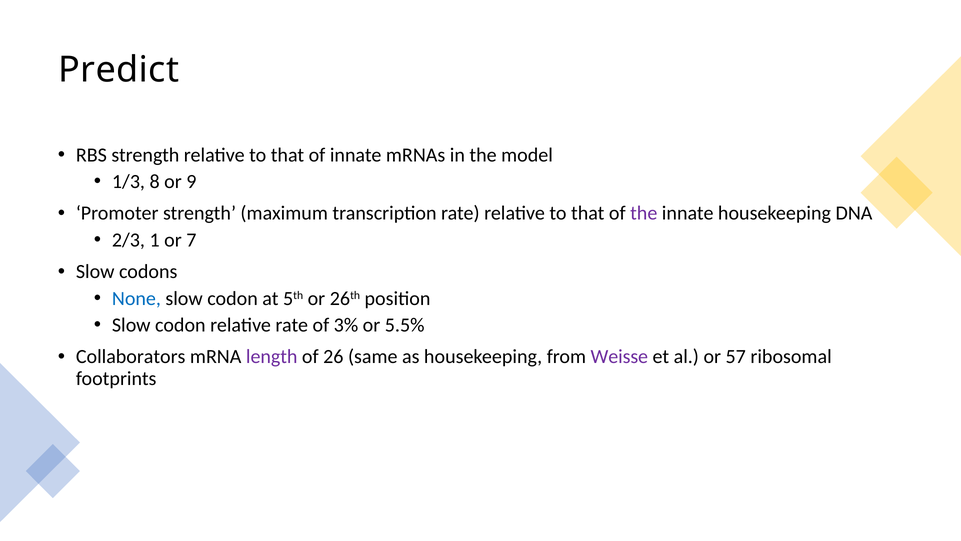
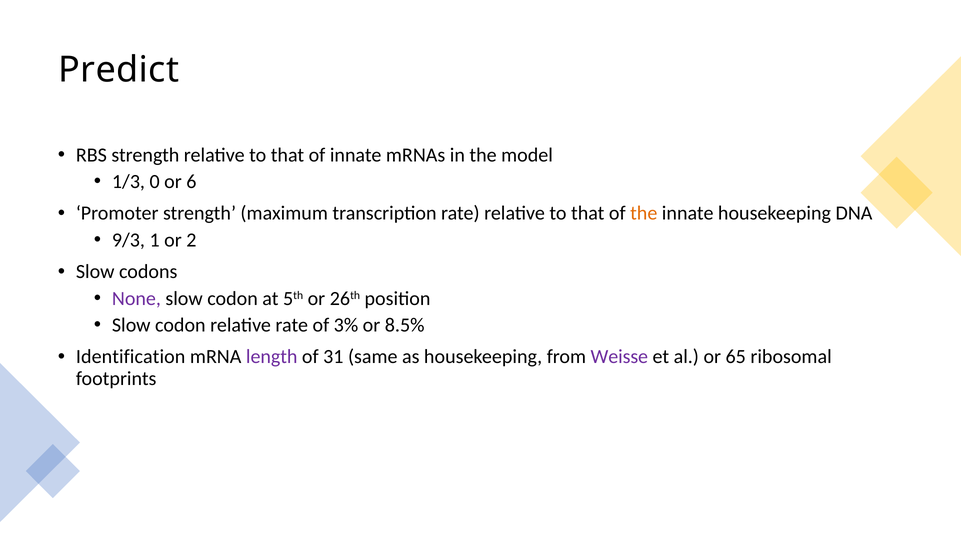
8: 8 -> 0
9: 9 -> 6
the at (644, 213) colour: purple -> orange
2/3: 2/3 -> 9/3
7: 7 -> 2
None colour: blue -> purple
5.5%: 5.5% -> 8.5%
Collaborators: Collaborators -> Identification
26: 26 -> 31
57: 57 -> 65
